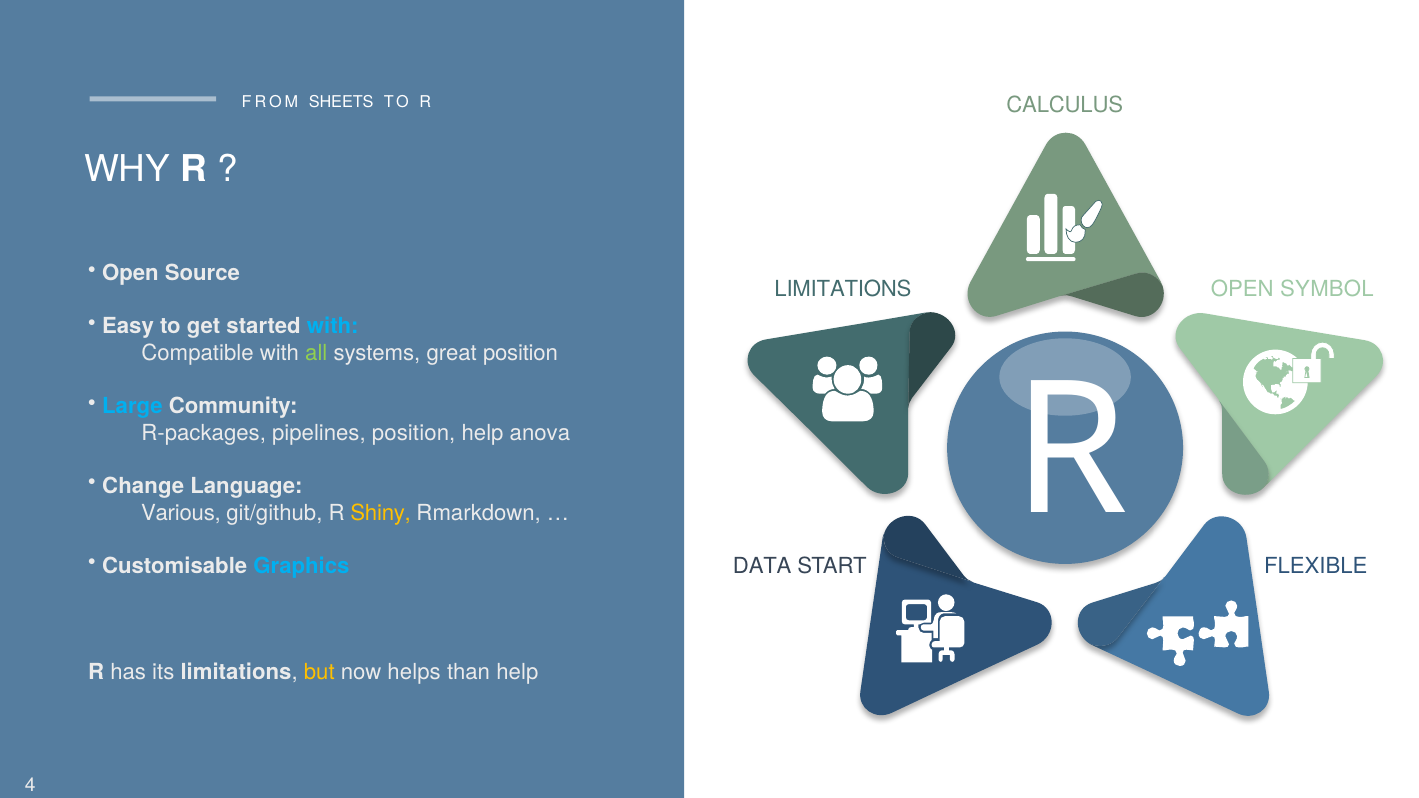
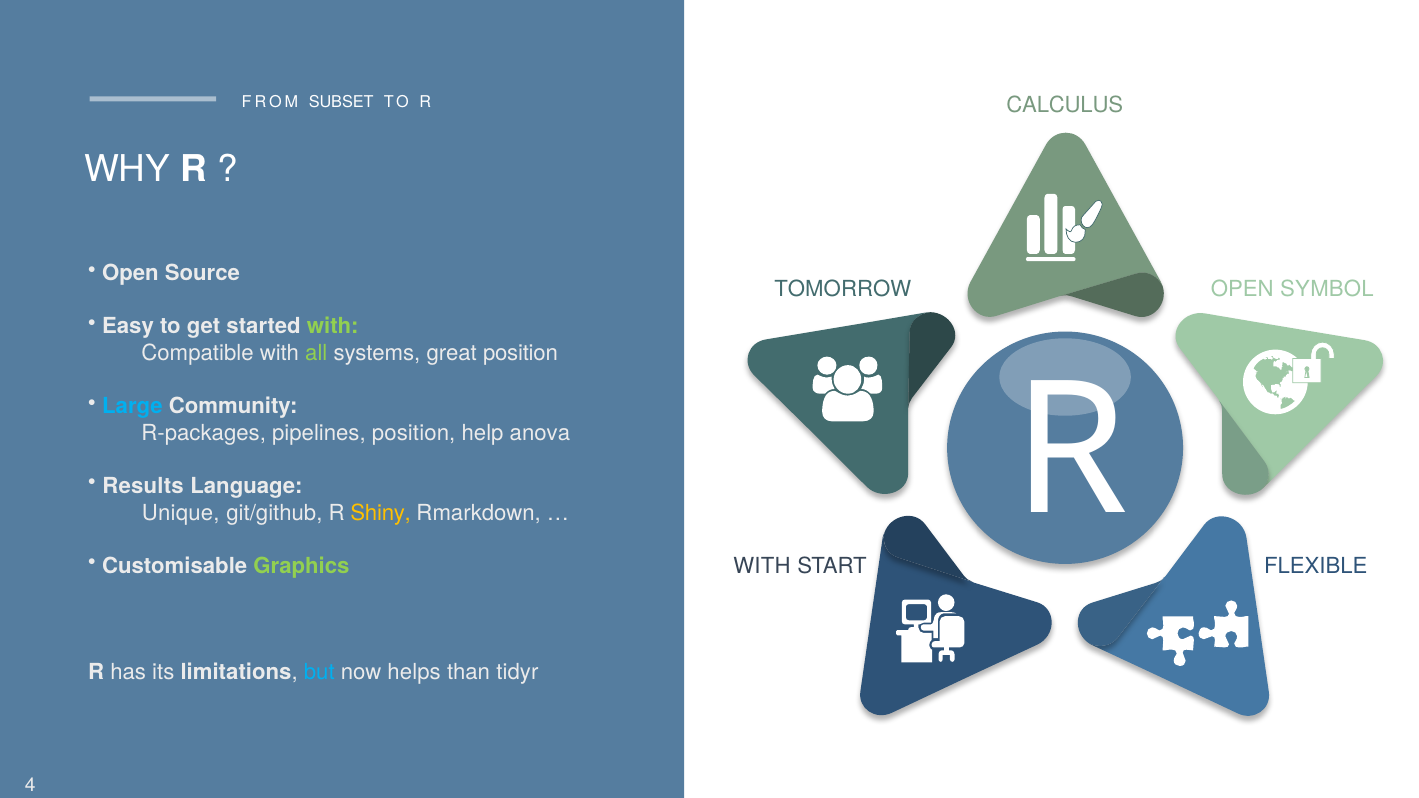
SHEETS: SHEETS -> SUBSET
LIMITATIONS at (843, 289): LIMITATIONS -> TOMORROW
with at (333, 327) colour: light blue -> light green
Change: Change -> Results
Various: Various -> Unique
Graphics colour: light blue -> light green
DATA at (762, 566): DATA -> WITH
but colour: yellow -> light blue
than help: help -> tidyr
